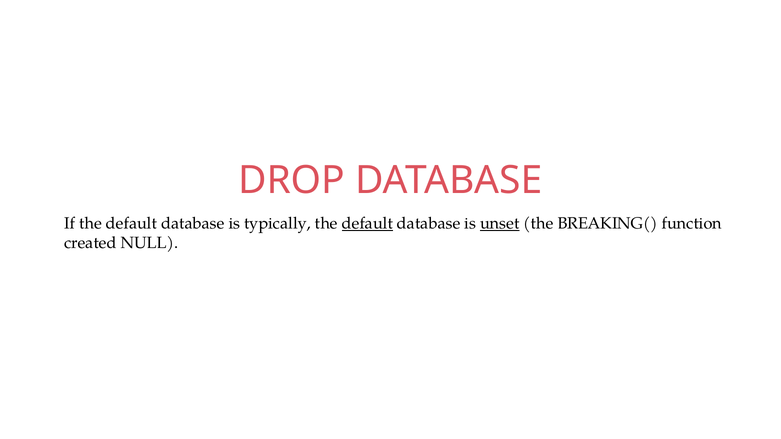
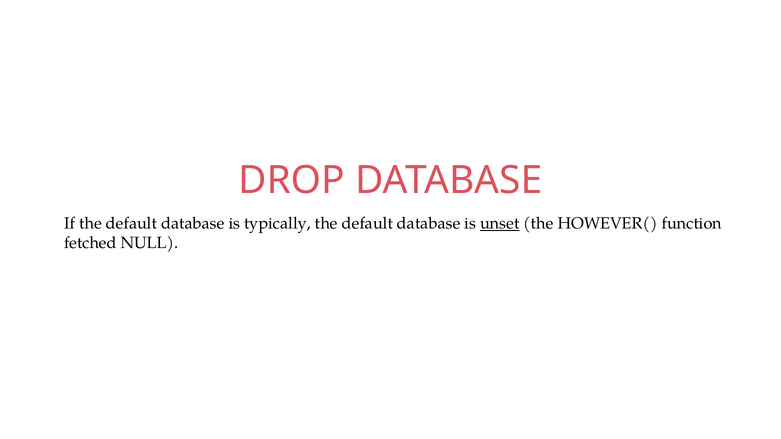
default at (367, 224) underline: present -> none
BREAKING(: BREAKING( -> HOWEVER(
created: created -> fetched
